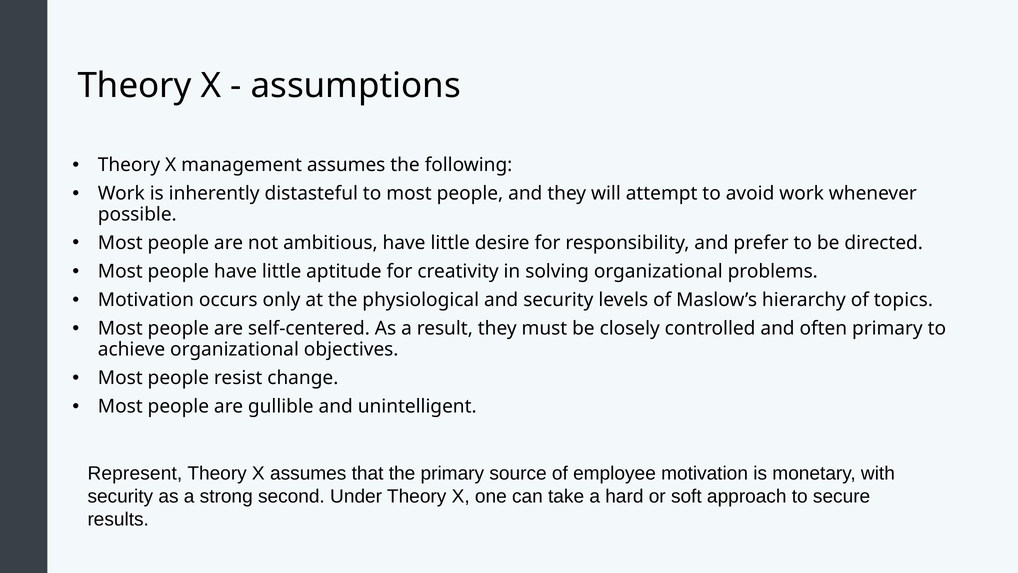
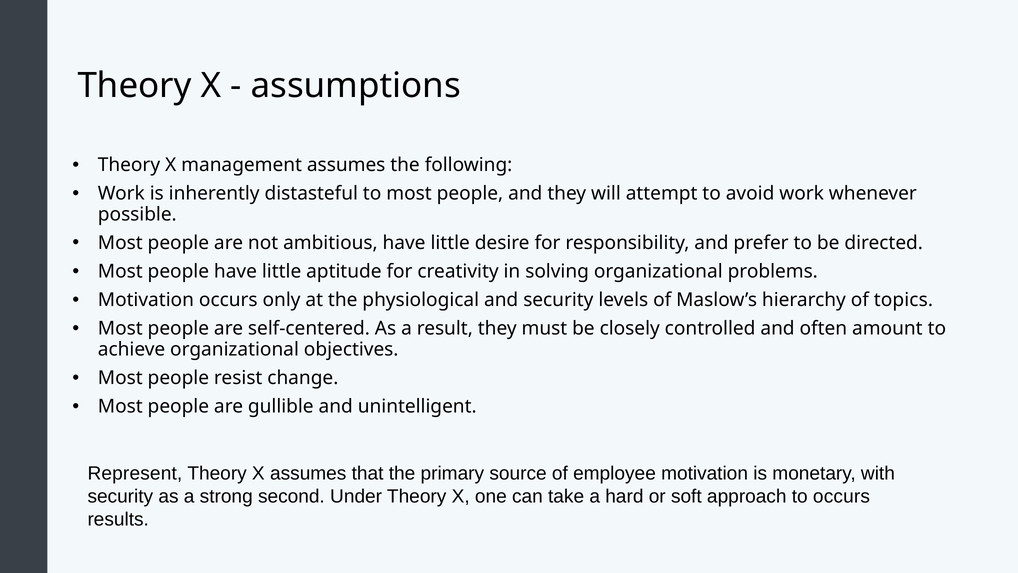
often primary: primary -> amount
to secure: secure -> occurs
